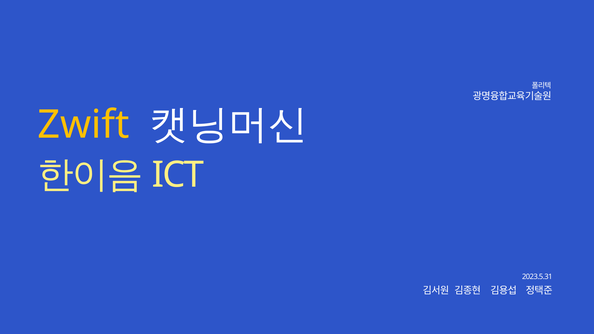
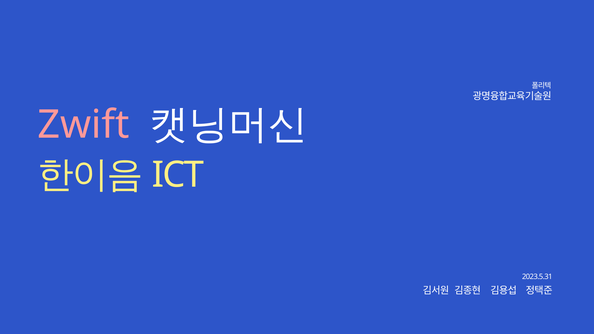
Zwift colour: yellow -> pink
